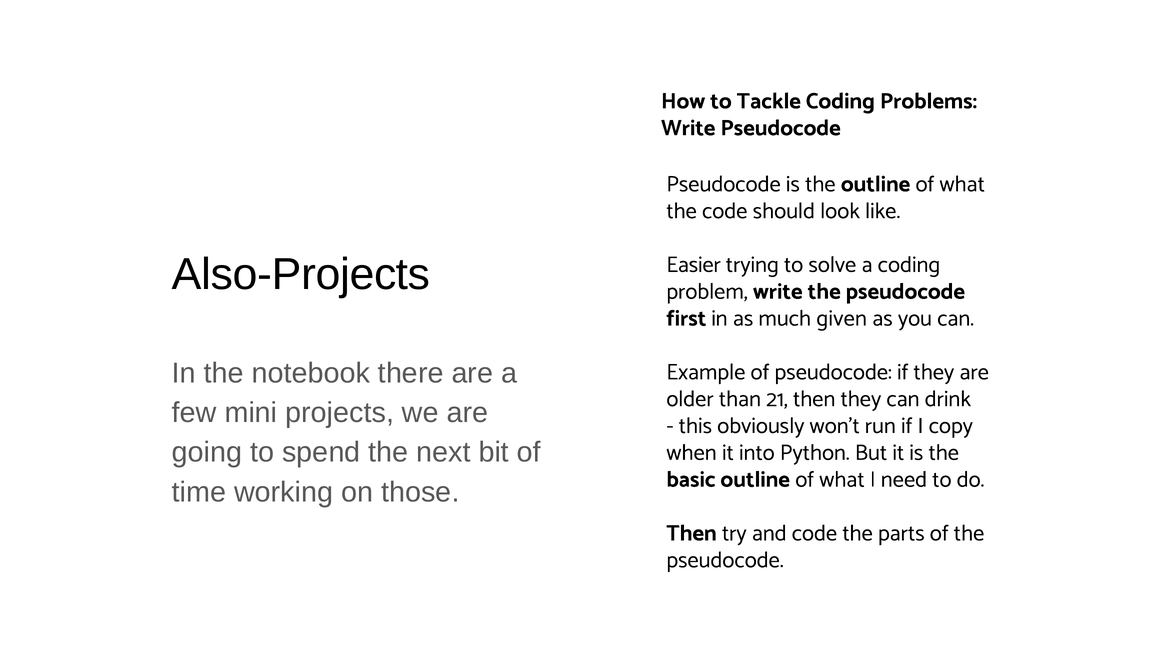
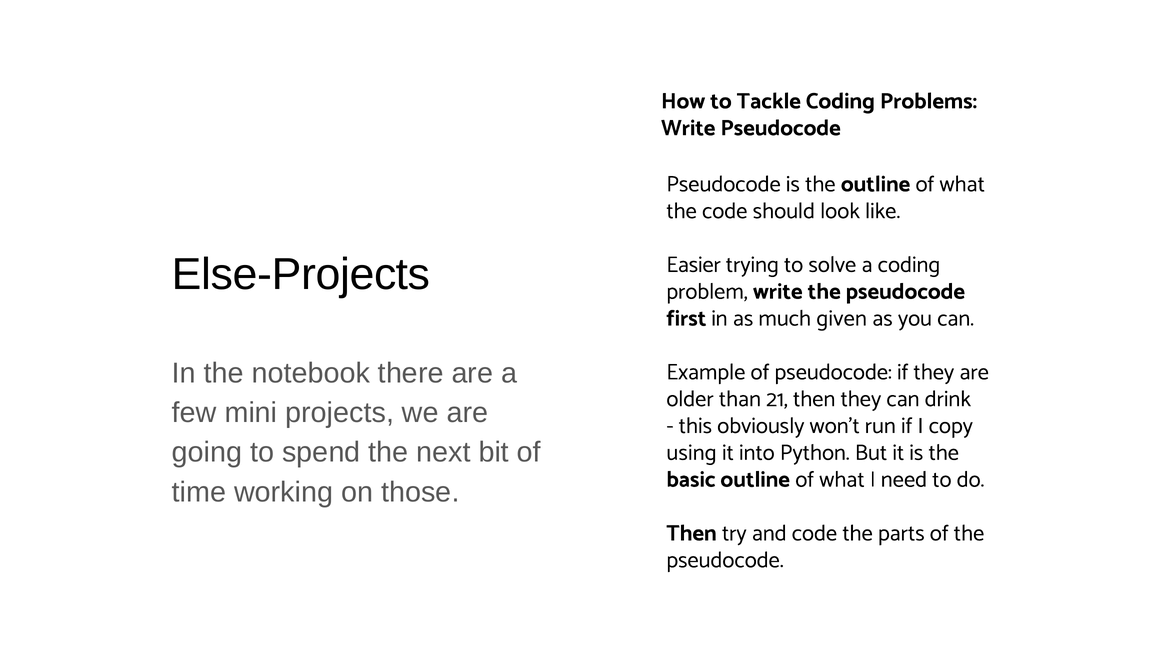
Also-Projects: Also-Projects -> Else-Projects
when: when -> using
